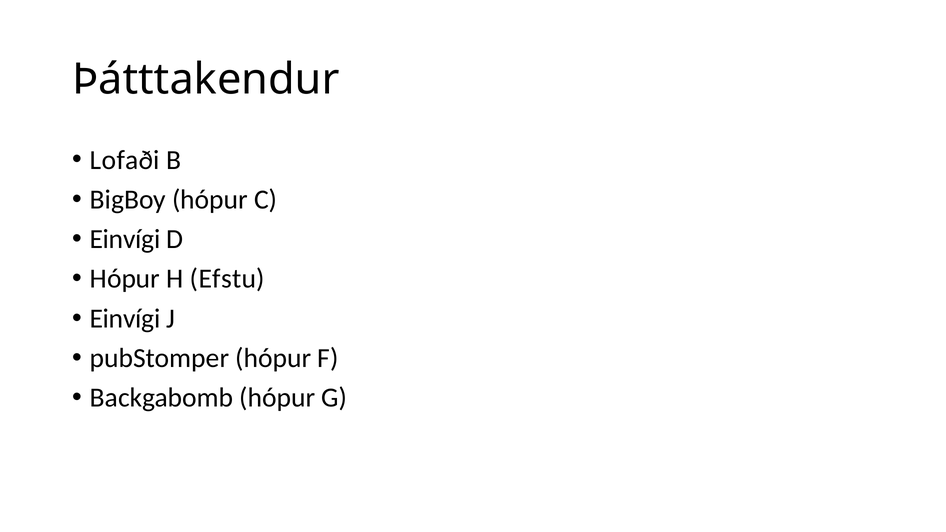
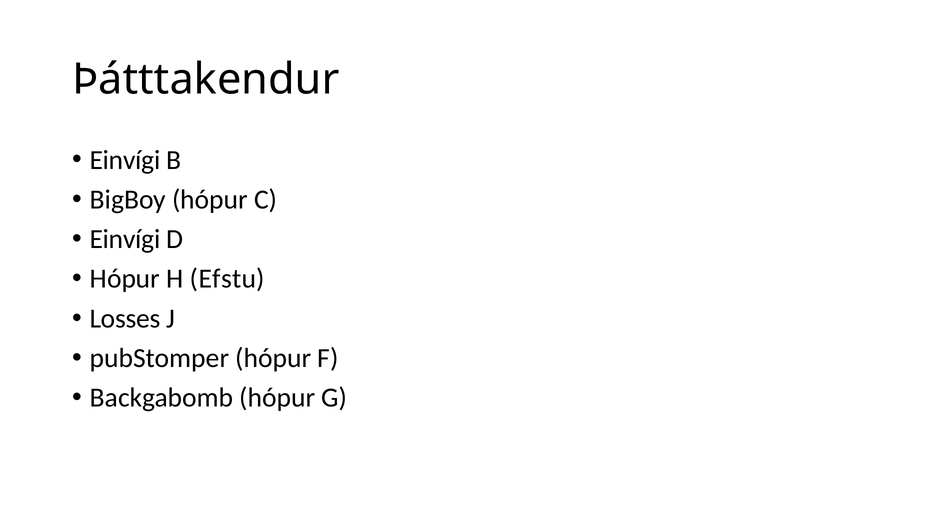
Lofaði at (125, 160): Lofaði -> Einvígi
Einvígi at (125, 319): Einvígi -> Losses
